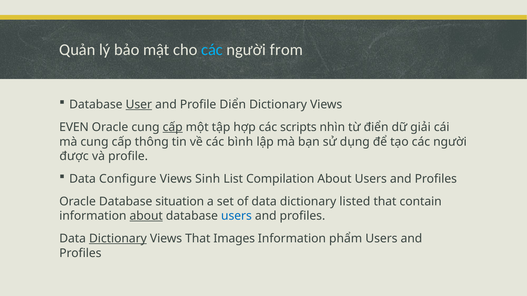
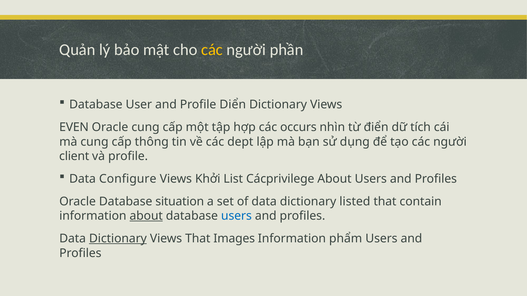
các at (212, 50) colour: light blue -> yellow
from: from -> phần
User underline: present -> none
cấp at (173, 127) underline: present -> none
scripts: scripts -> occurs
giải: giải -> tích
bình: bình -> dept
được: được -> client
Sinh: Sinh -> Khởi
Compilation: Compilation -> Cácprivilege
